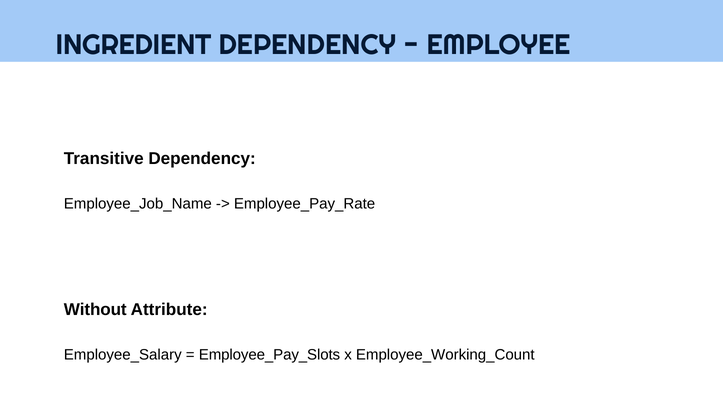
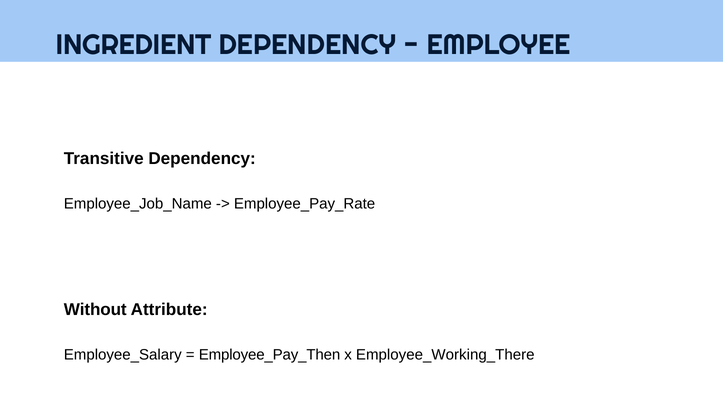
Employee_Pay_Slots: Employee_Pay_Slots -> Employee_Pay_Then
Employee_Working_Count: Employee_Working_Count -> Employee_Working_There
